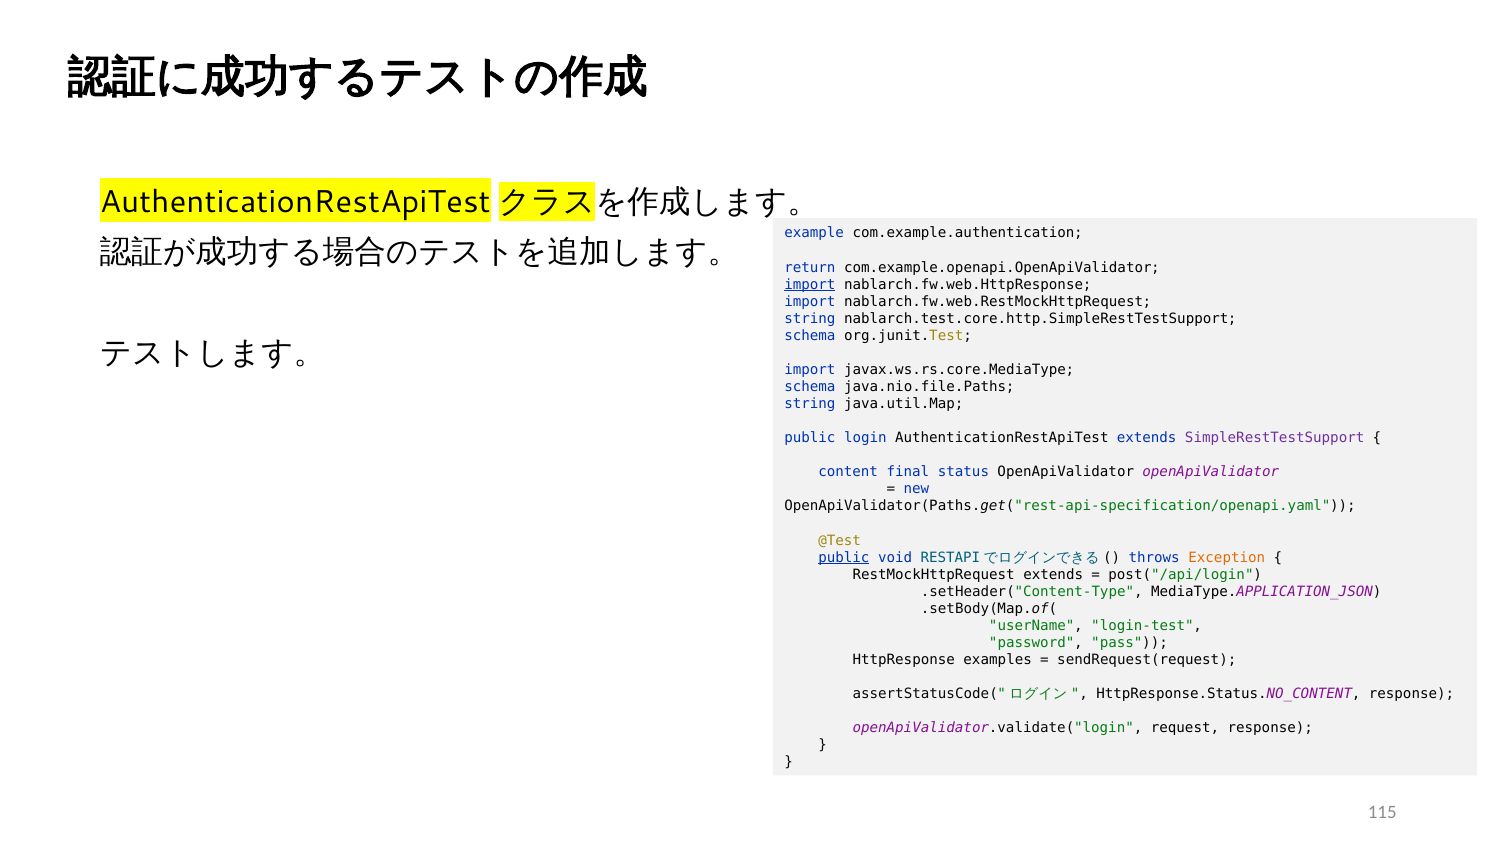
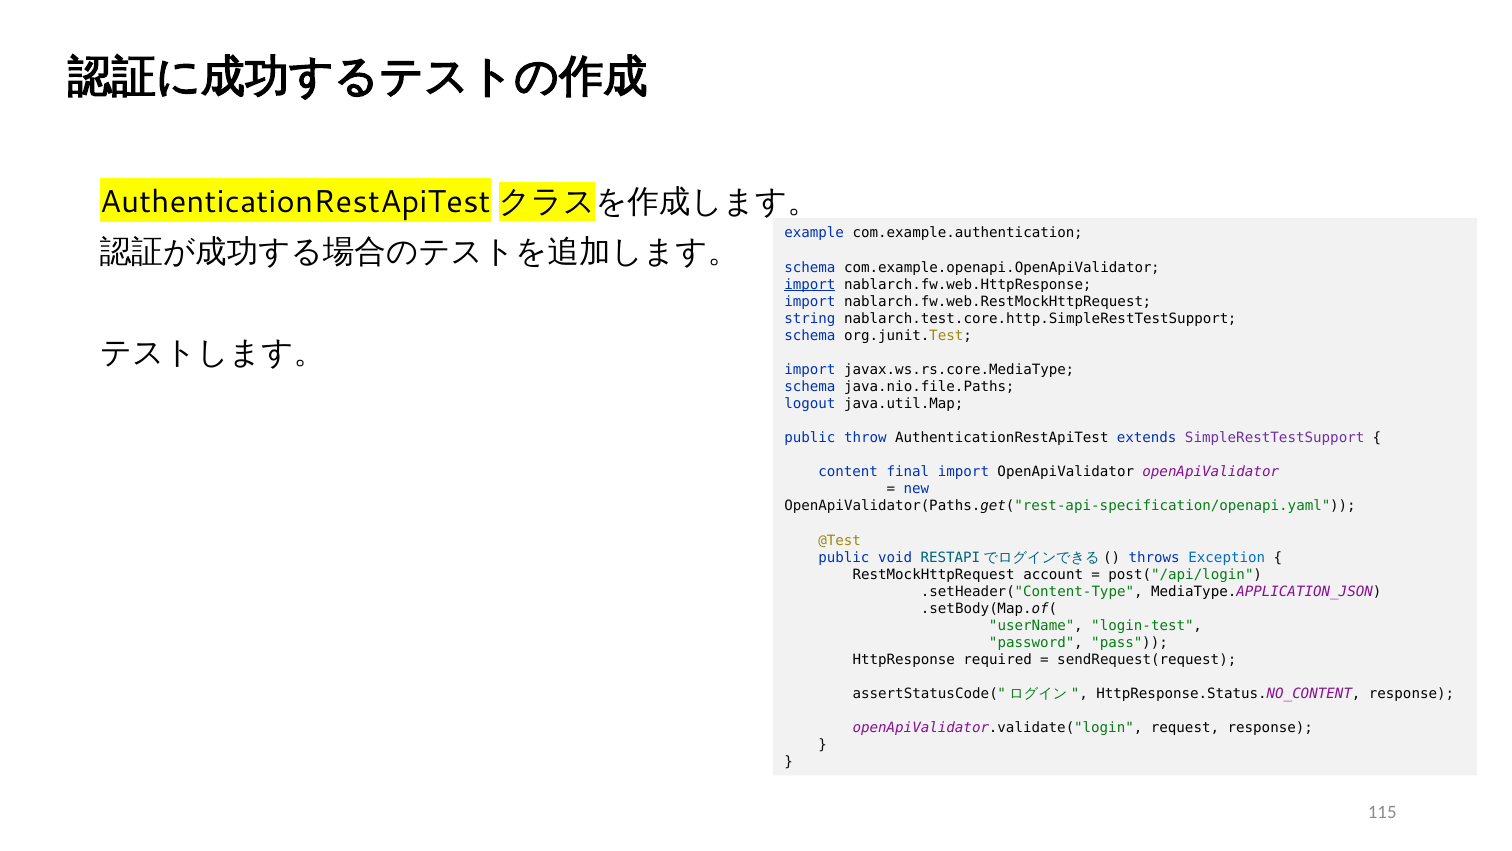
return at (810, 267): return -> schema
string at (810, 404): string -> logout
login: login -> throw
final status: status -> import
public at (844, 557) underline: present -> none
Exception colour: orange -> blue
RestMockHttpRequest extends: extends -> account
examples: examples -> required
